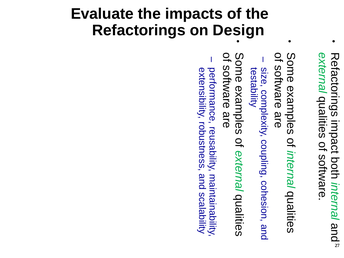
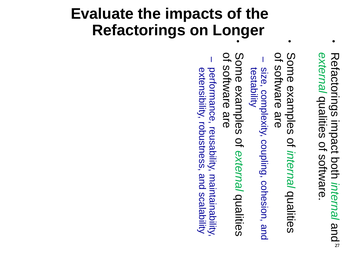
Design: Design -> Longer
